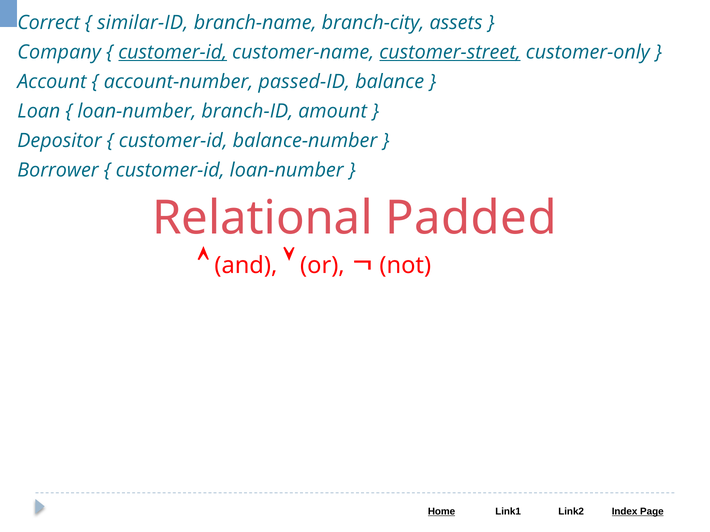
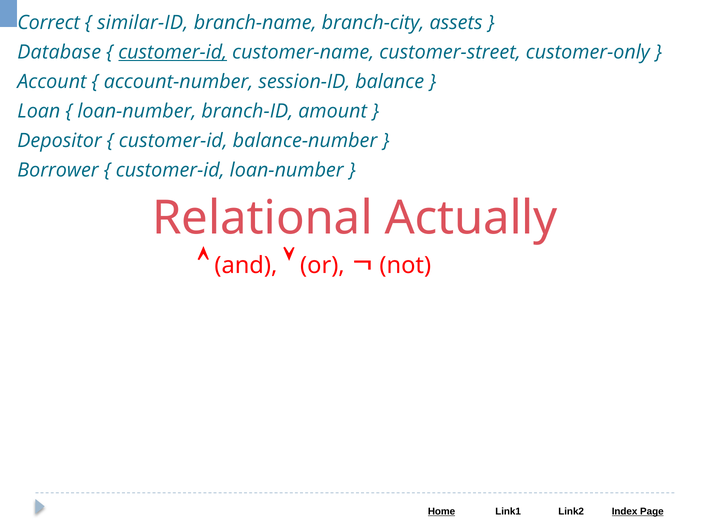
Company: Company -> Database
customer-street underline: present -> none
passed-ID: passed-ID -> session-ID
Padded: Padded -> Actually
